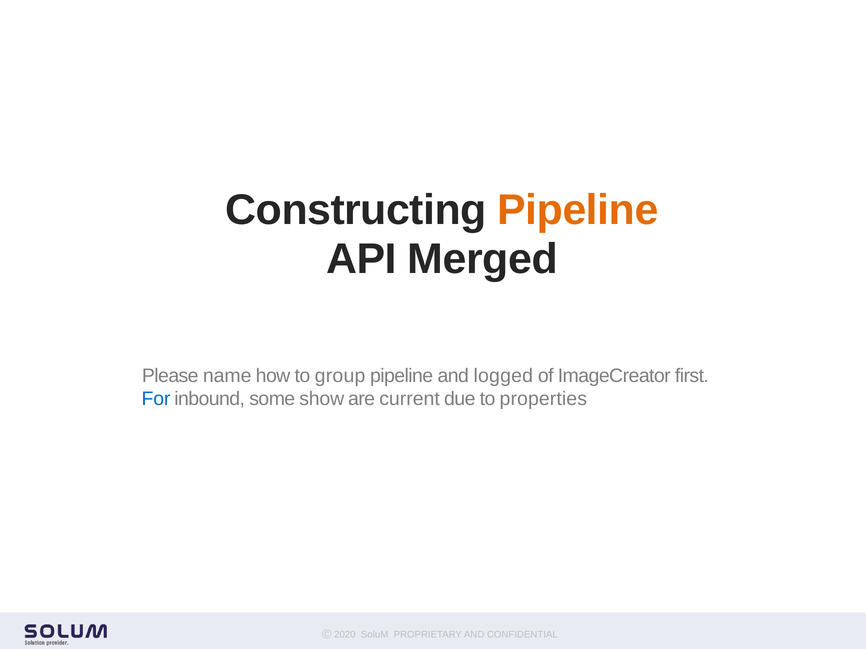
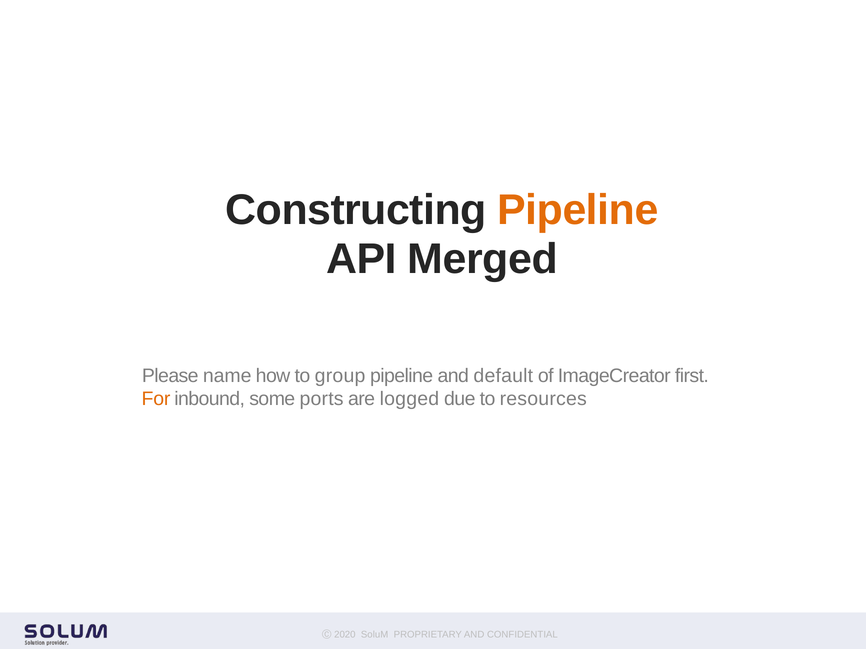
logged: logged -> default
For colour: blue -> orange
show: show -> ports
current: current -> logged
properties: properties -> resources
